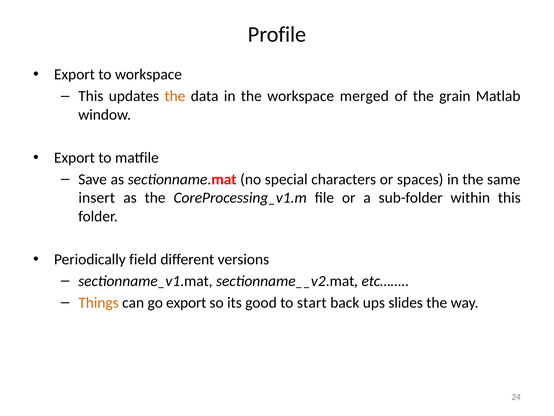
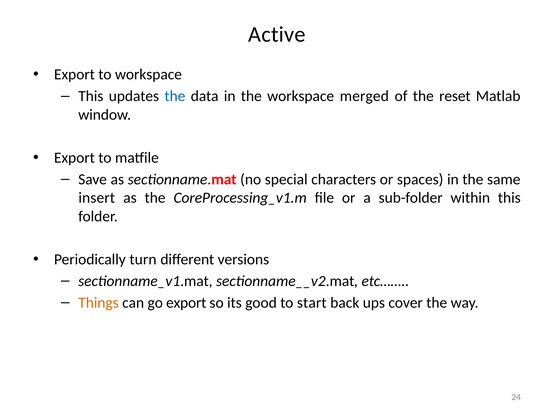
Profile: Profile -> Active
the at (175, 96) colour: orange -> blue
grain: grain -> reset
field: field -> turn
slides: slides -> cover
